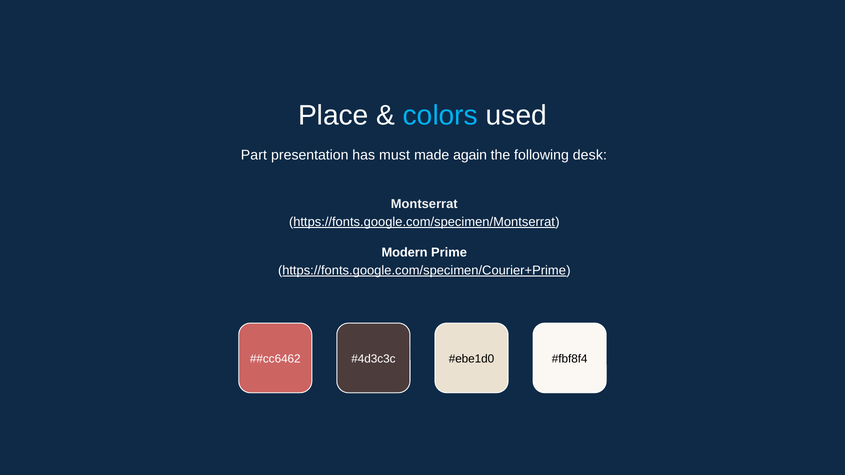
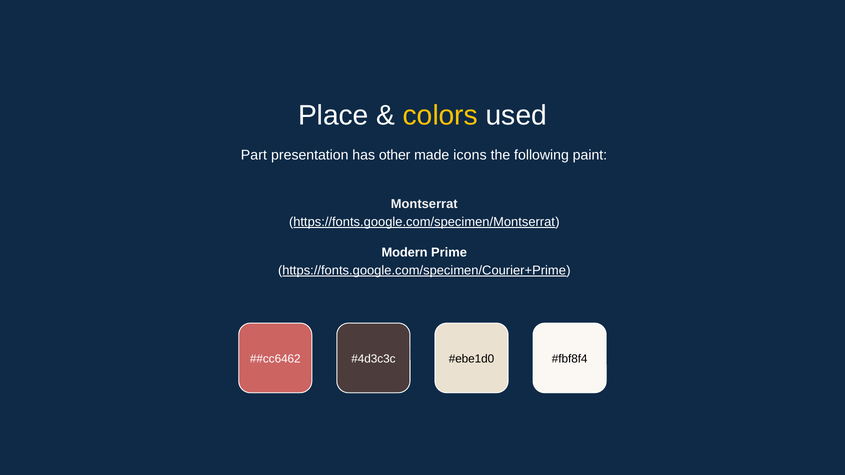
colors colour: light blue -> yellow
must: must -> other
again: again -> icons
desk: desk -> paint
